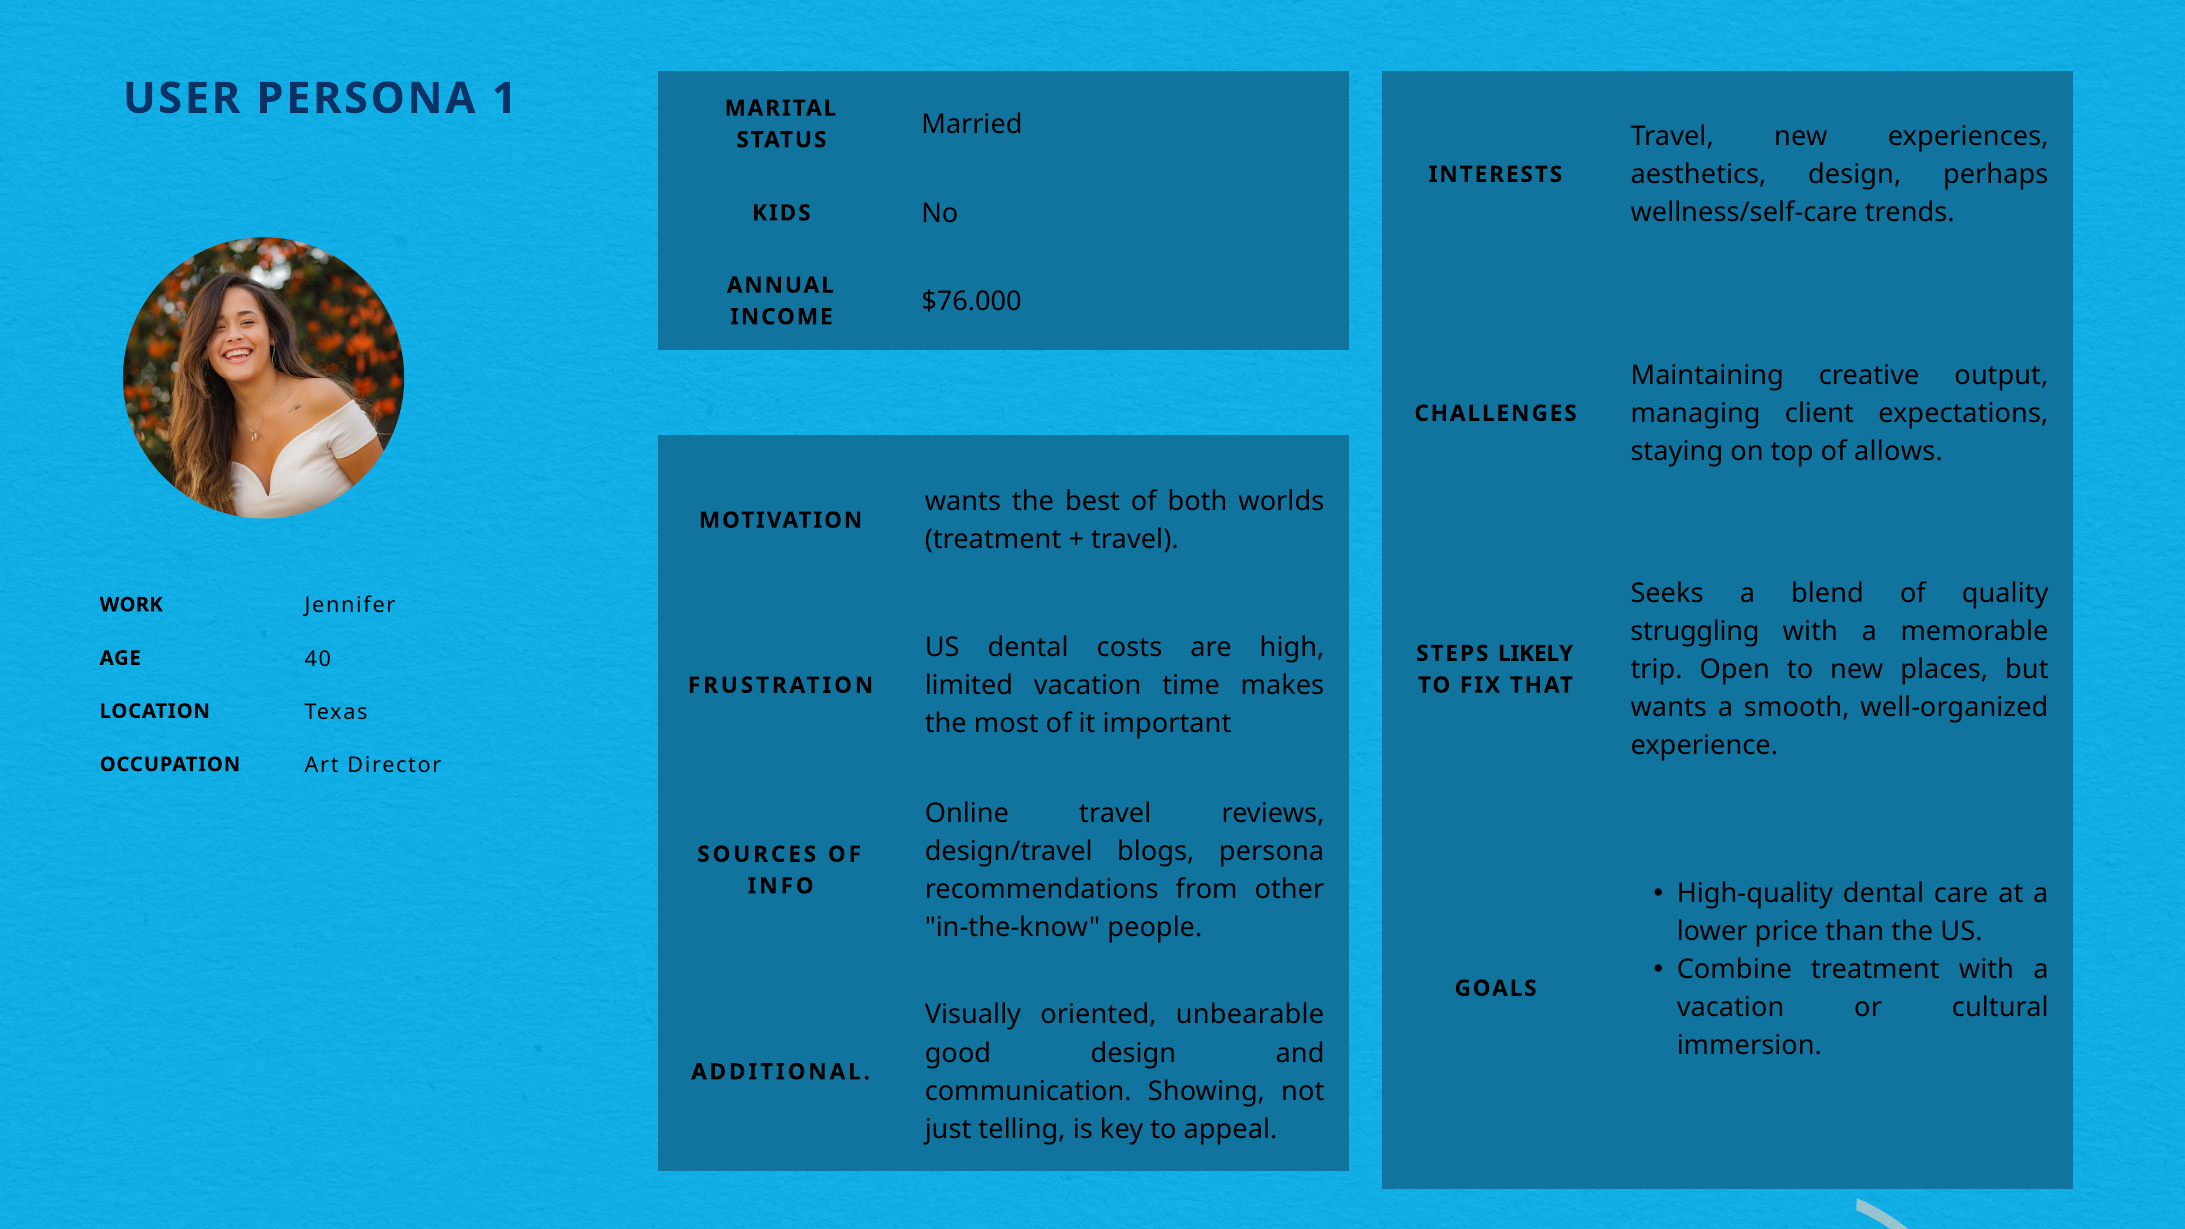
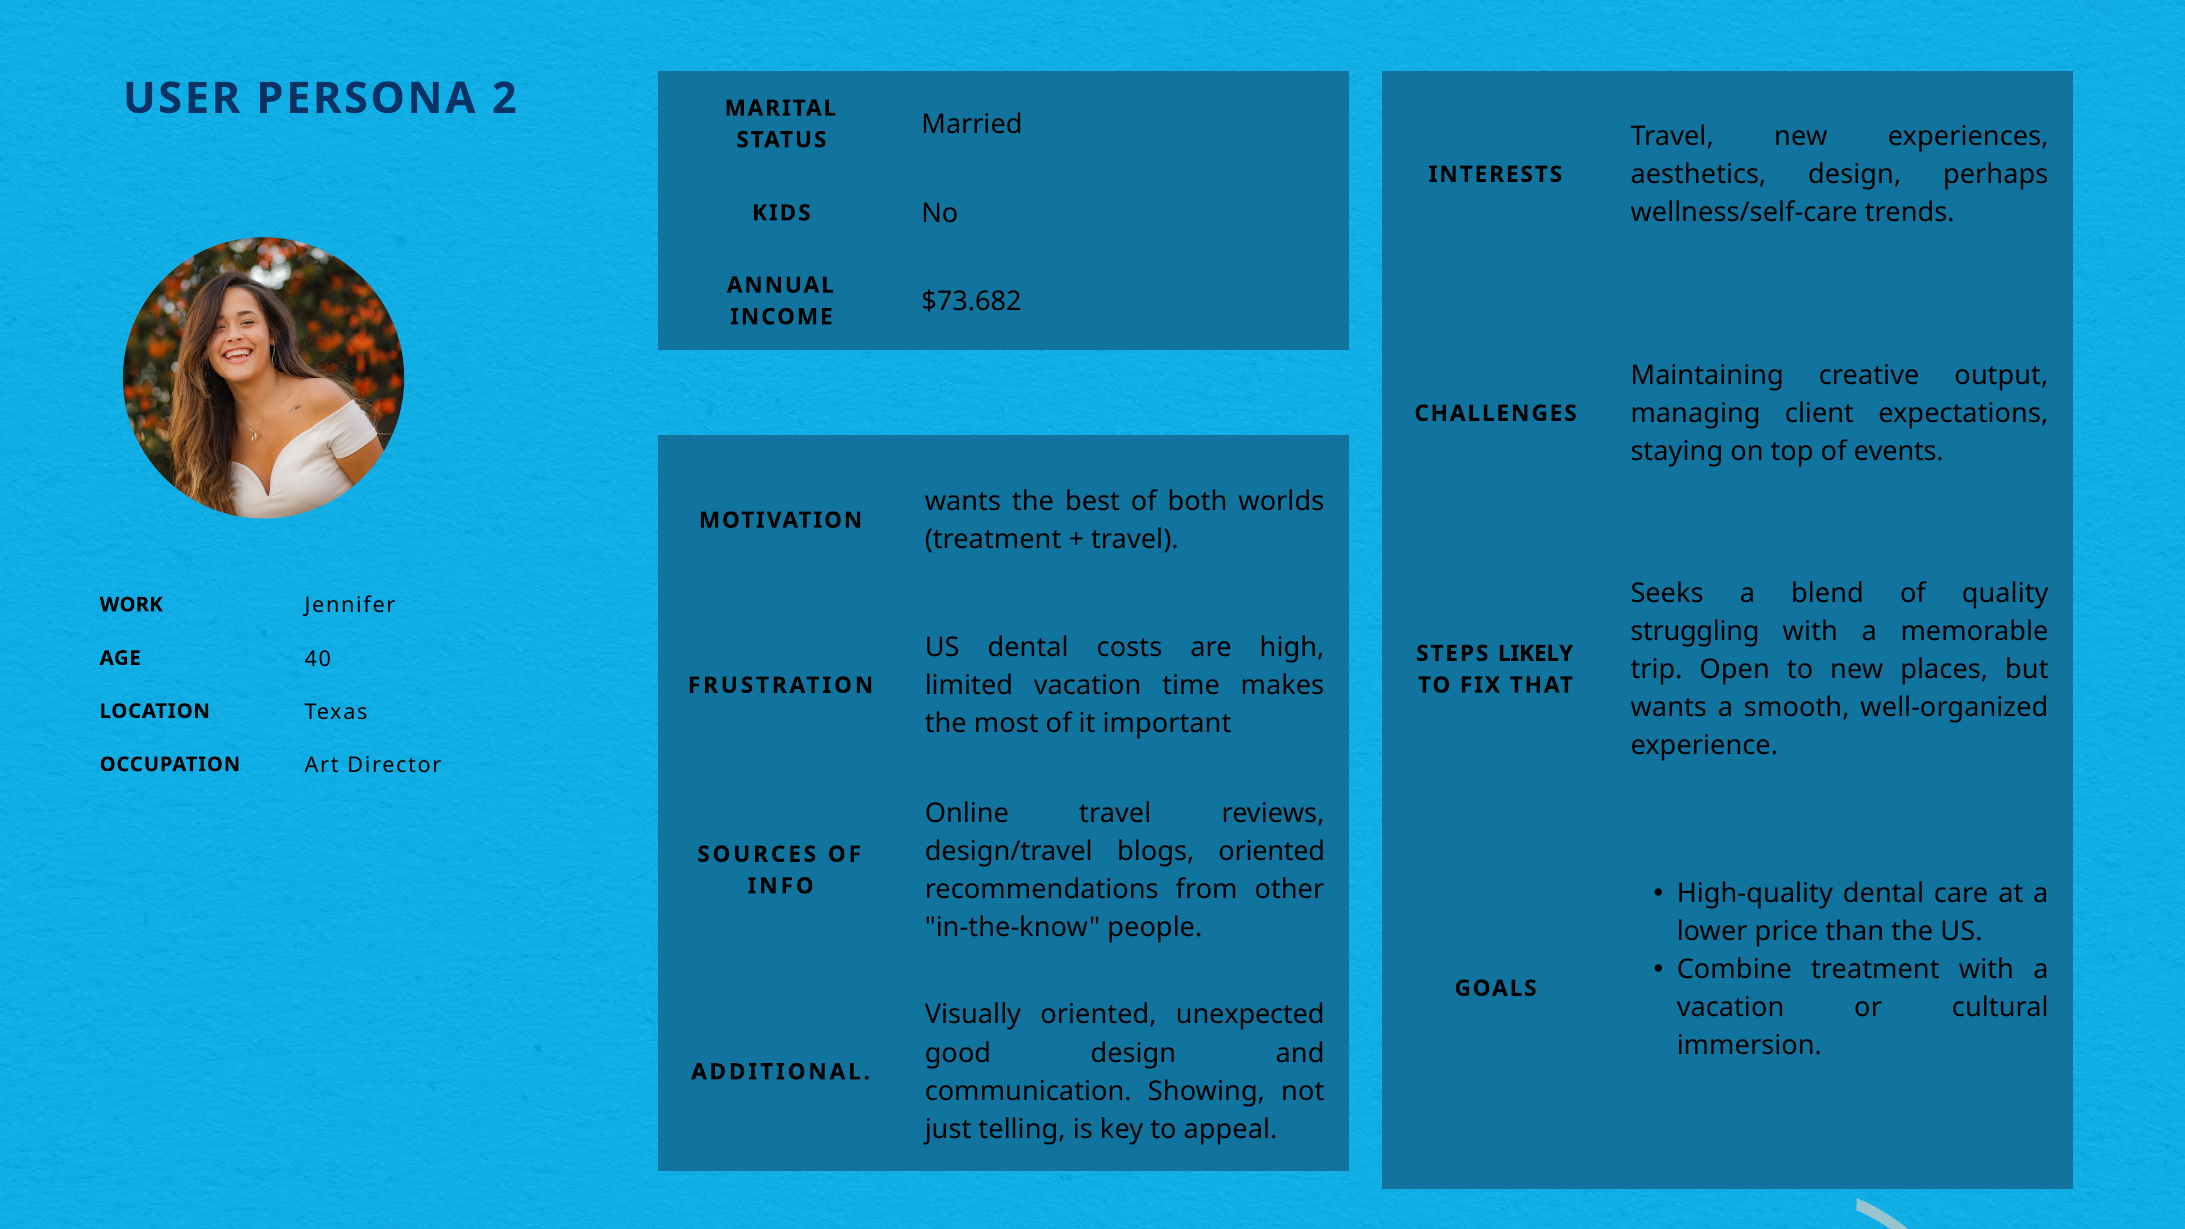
1: 1 -> 2
$76.000: $76.000 -> $73.682
allows: allows -> events
blogs persona: persona -> oriented
unbearable: unbearable -> unexpected
